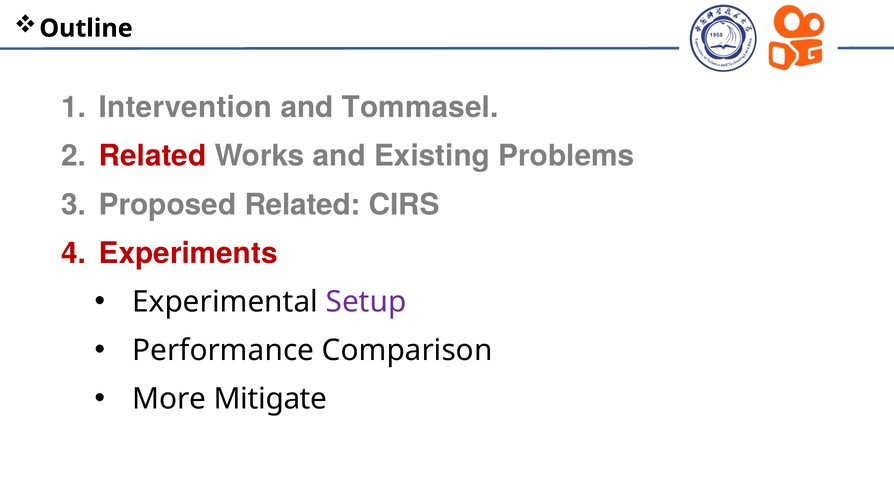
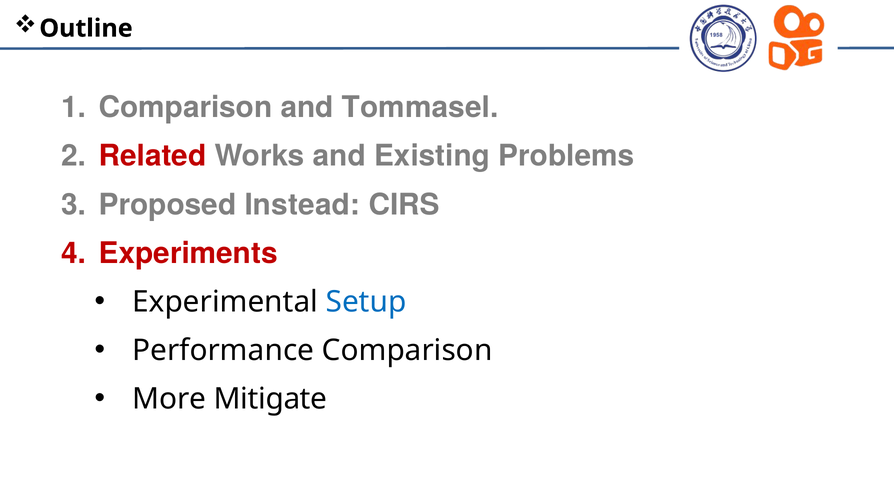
Intervention at (185, 108): Intervention -> Comparison
Proposed Related: Related -> Instead
Setup colour: purple -> blue
